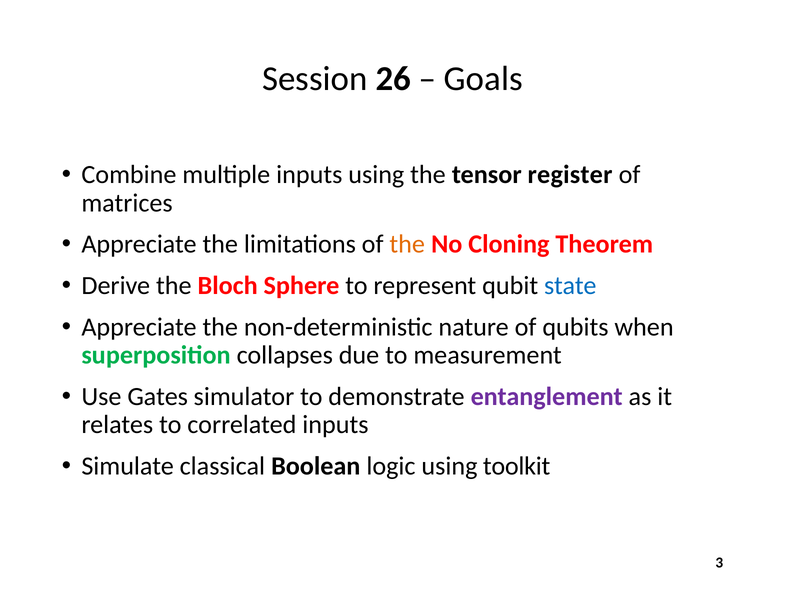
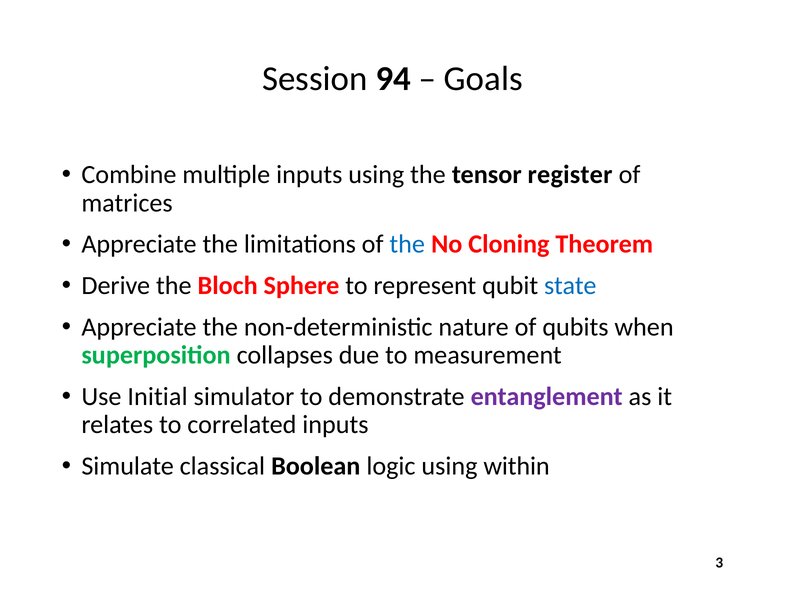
26: 26 -> 94
the at (407, 244) colour: orange -> blue
Gates: Gates -> Initial
toolkit: toolkit -> within
